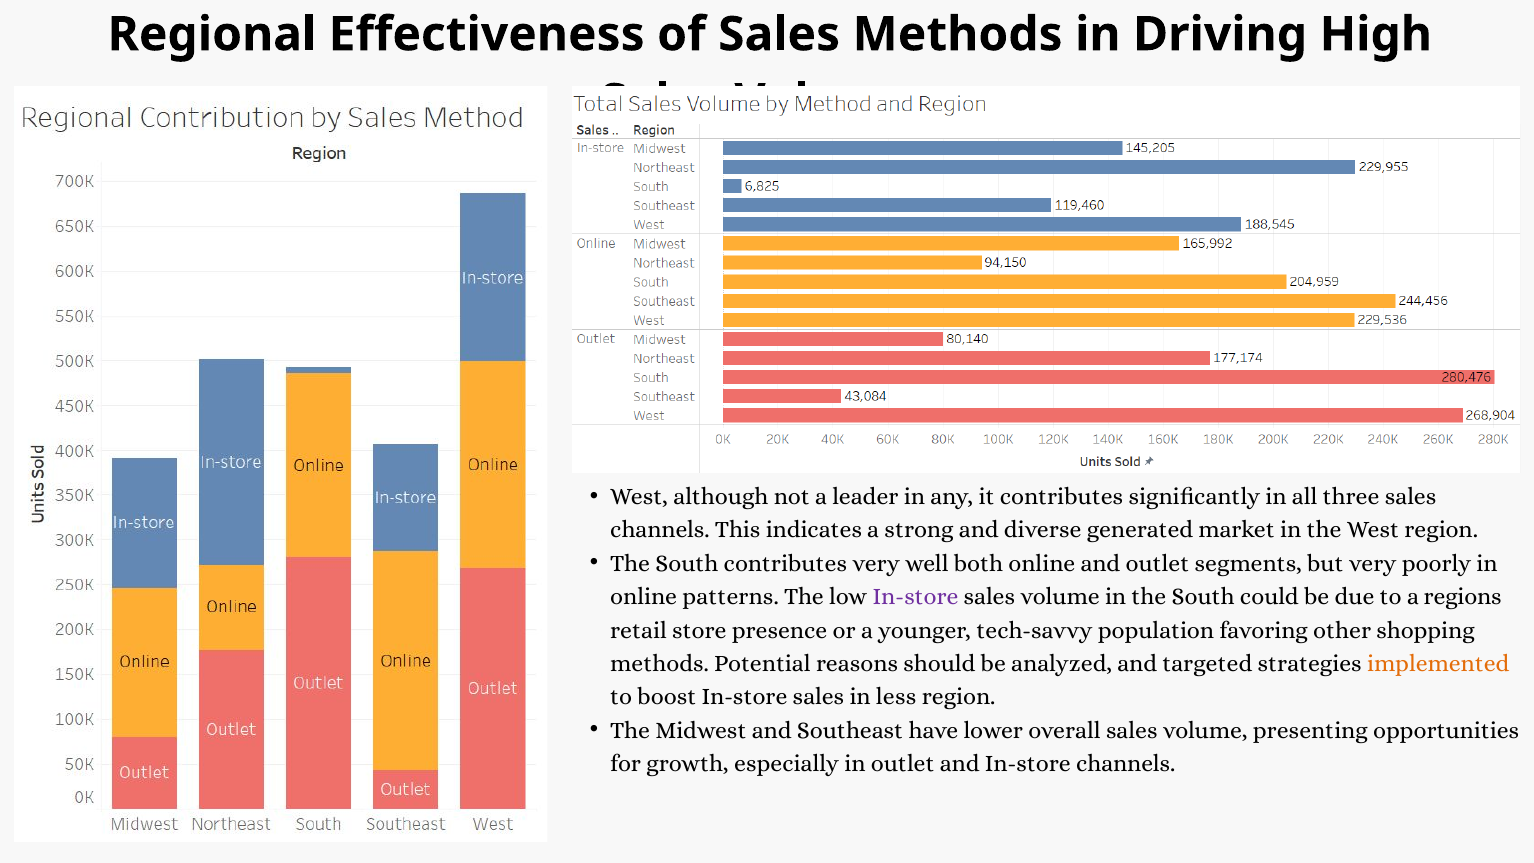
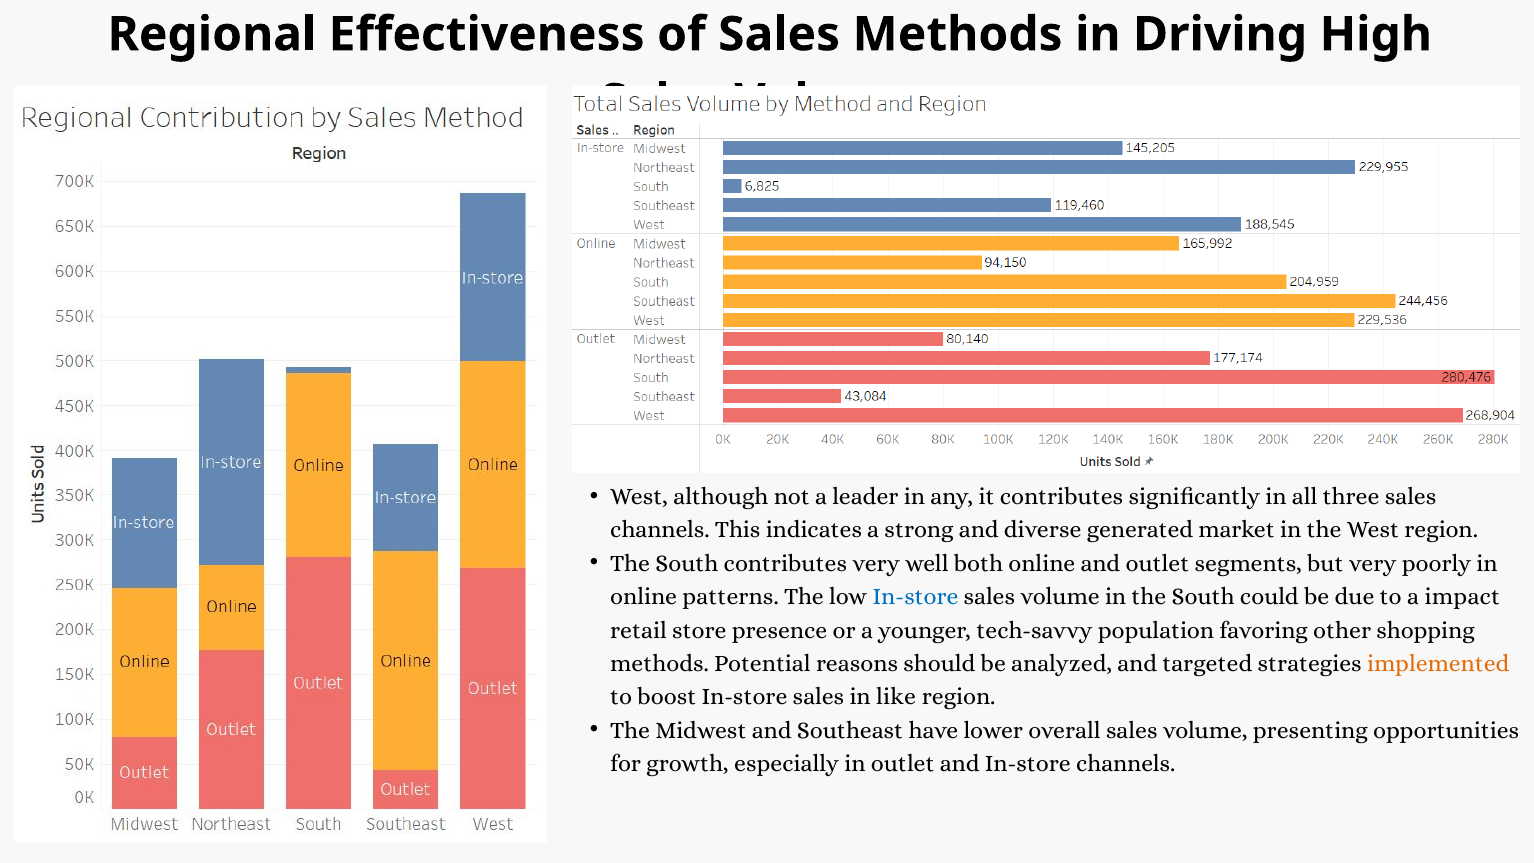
In-store at (915, 597) colour: purple -> blue
regions: regions -> impact
less: less -> like
